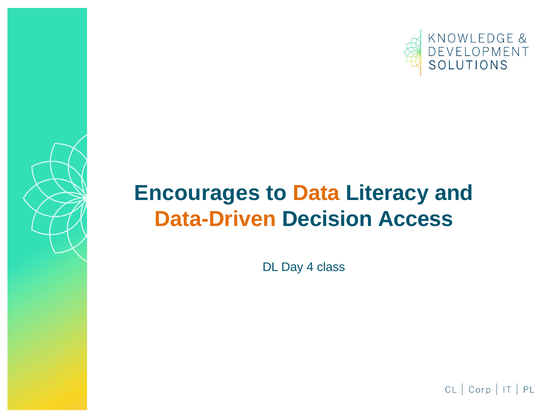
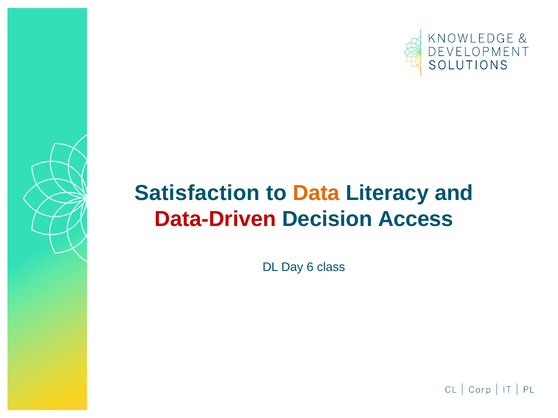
Encourages: Encourages -> Satisfaction
Data-Driven colour: orange -> red
4: 4 -> 6
